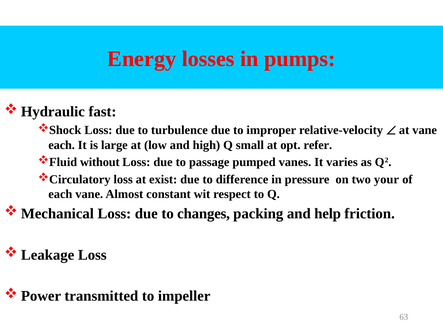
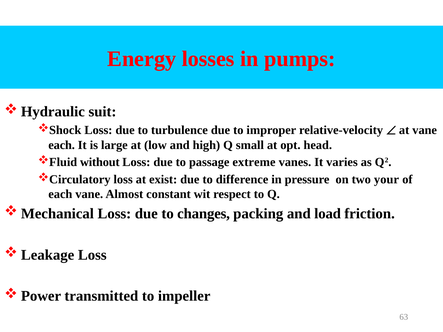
fast: fast -> suit
refer: refer -> head
pumped: pumped -> extreme
help: help -> load
